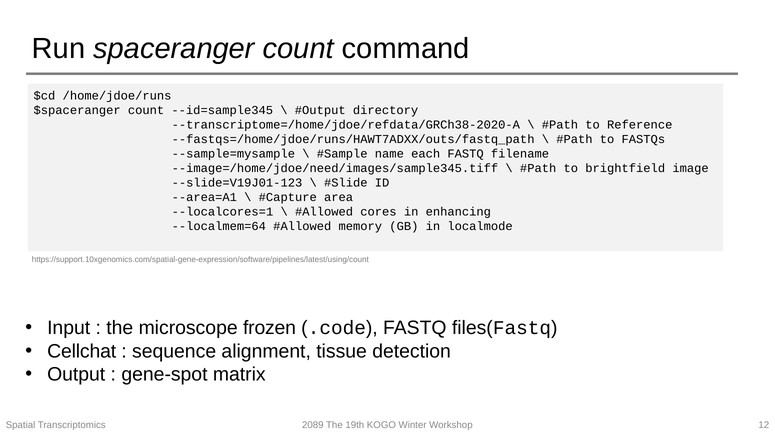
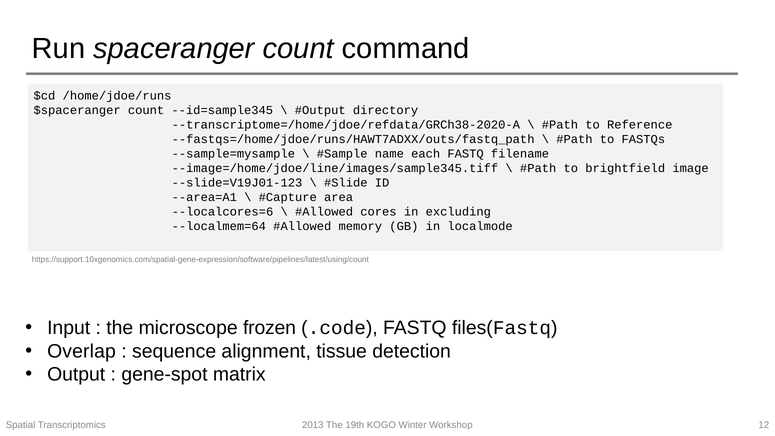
--image=/home/jdoe/need/images/sample345.tiff: --image=/home/jdoe/need/images/sample345.tiff -> --image=/home/jdoe/line/images/sample345.tiff
--localcores=1: --localcores=1 -> --localcores=6
enhancing: enhancing -> excluding
Cellchat: Cellchat -> Overlap
2089: 2089 -> 2013
